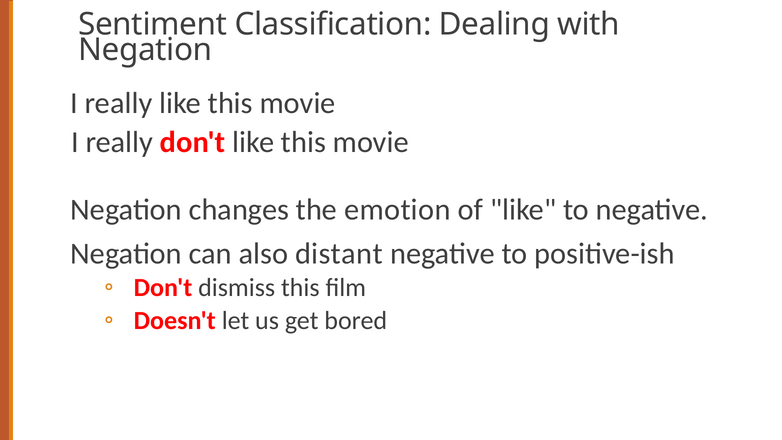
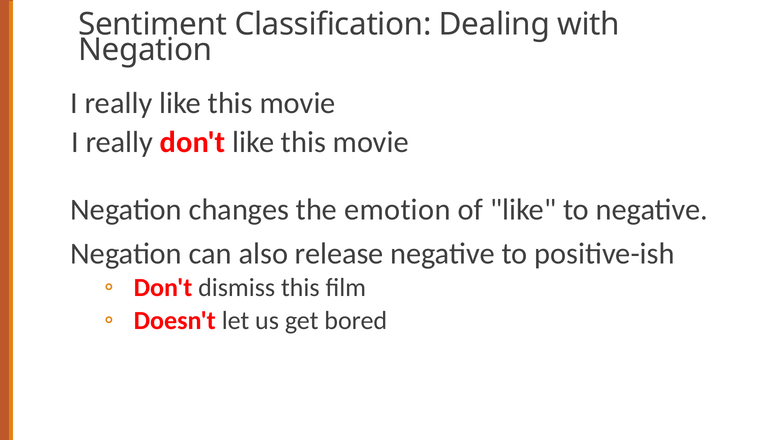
distant: distant -> release
